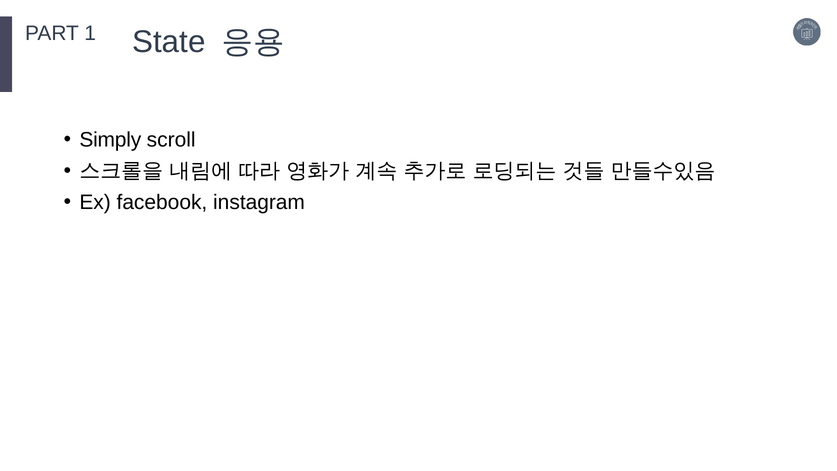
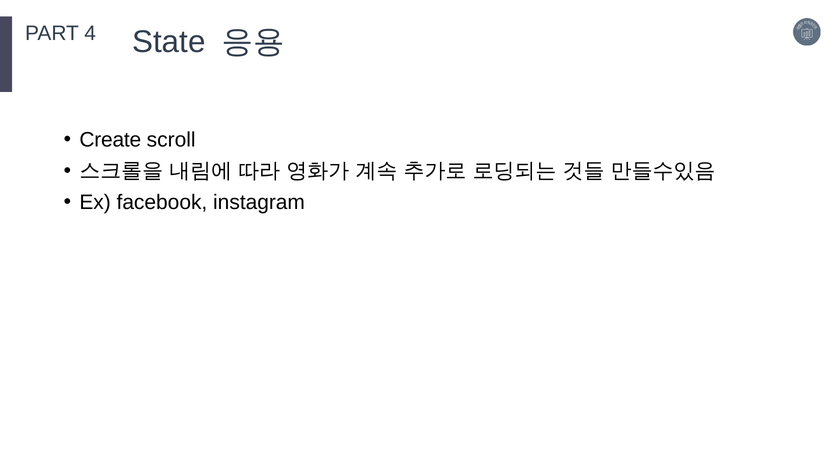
1: 1 -> 4
Simply: Simply -> Create
